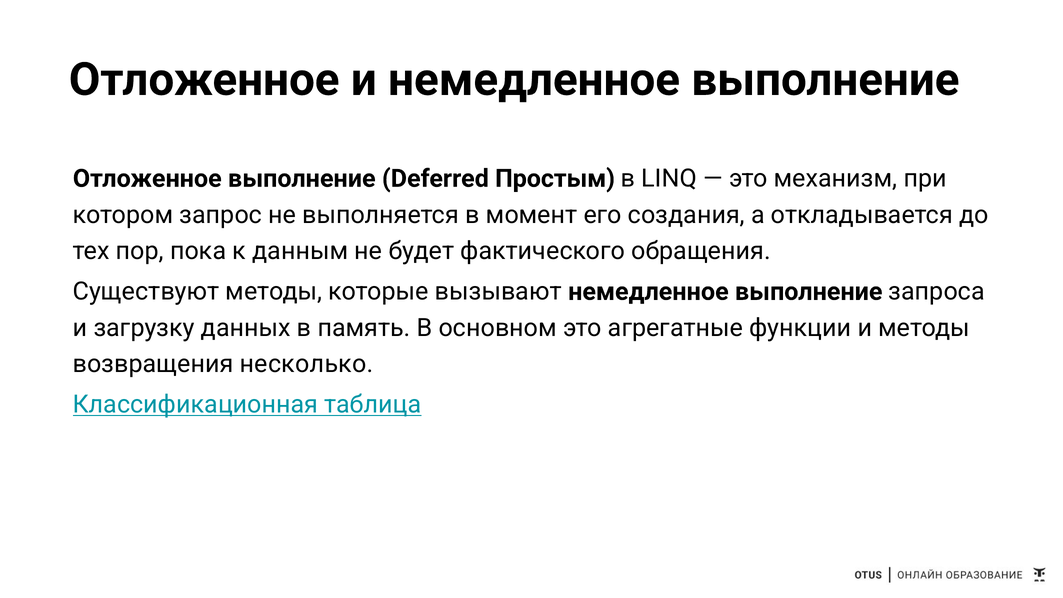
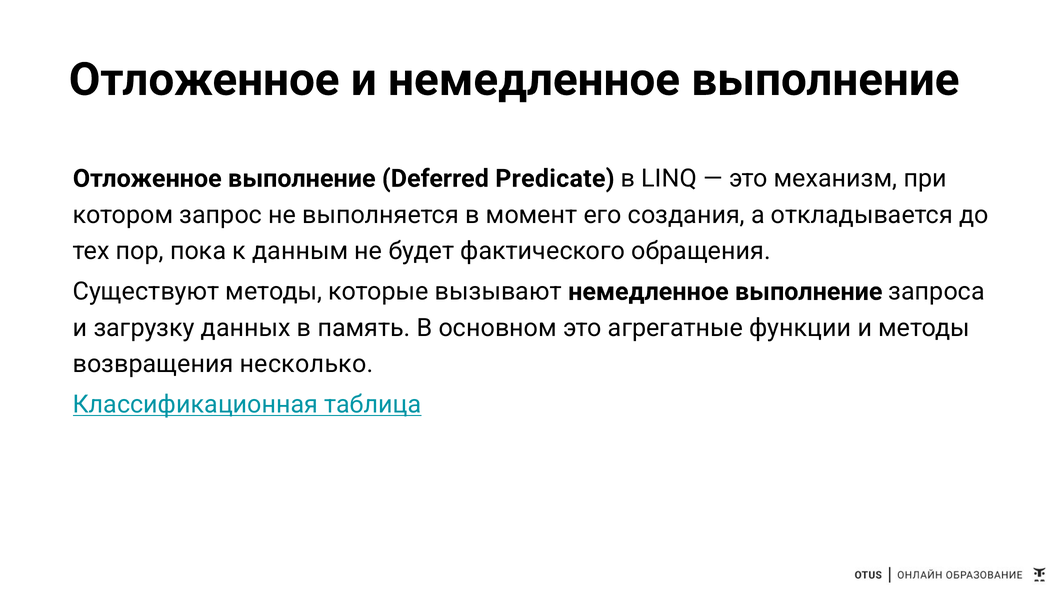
Простым: Простым -> Predicate
